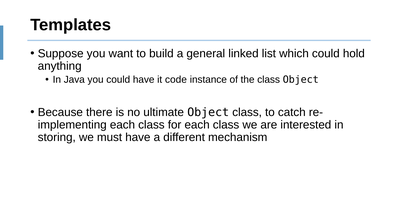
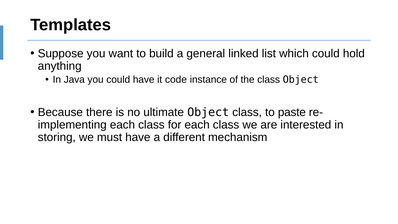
catch: catch -> paste
